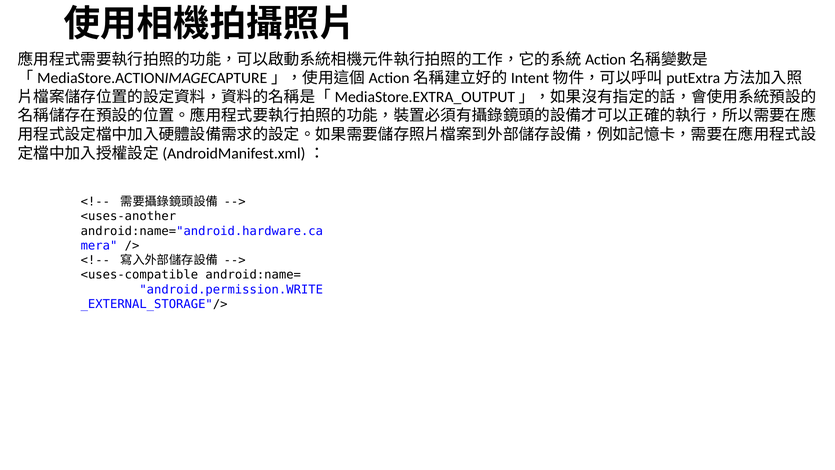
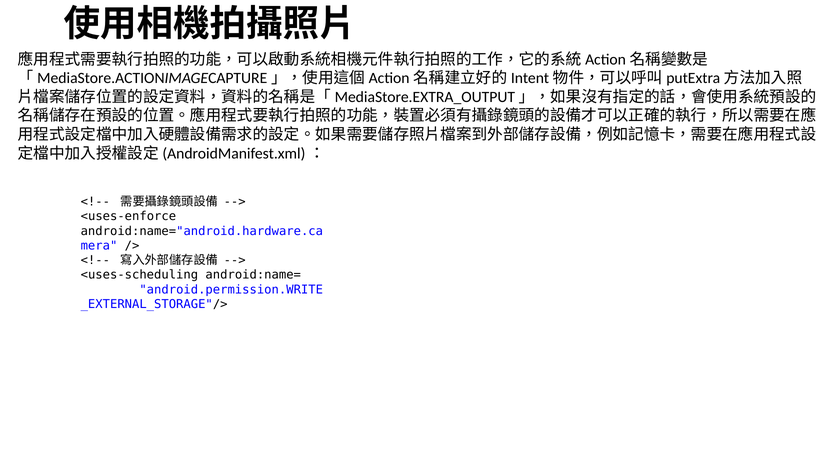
<uses-another: <uses-another -> <uses-enforce
<uses-compatible: <uses-compatible -> <uses-scheduling
